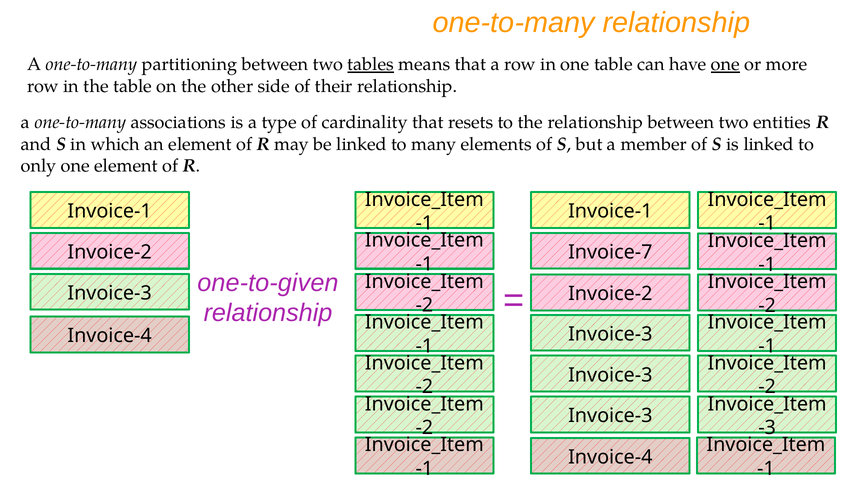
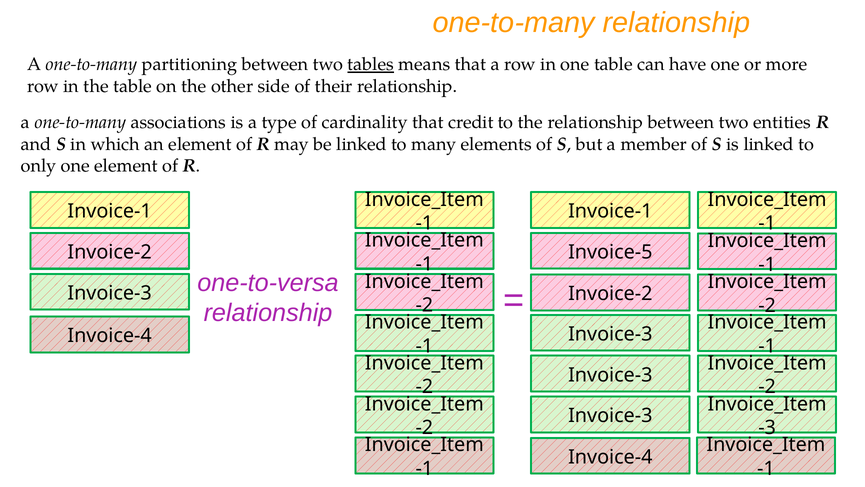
one at (725, 64) underline: present -> none
resets: resets -> credit
Invoice-7: Invoice-7 -> Invoice-5
one-to-given: one-to-given -> one-to-versa
